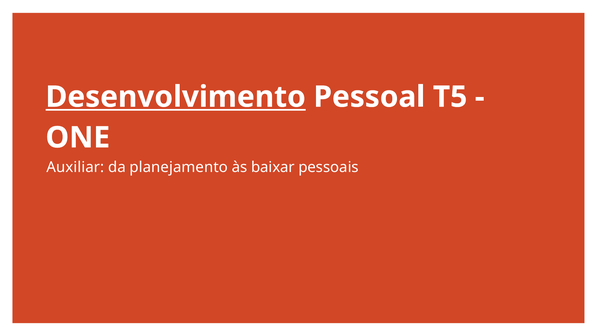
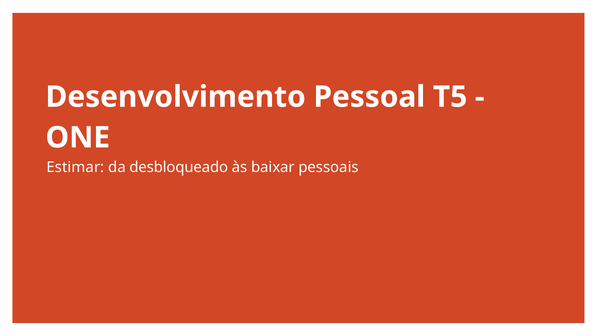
Desenvolvimento underline: present -> none
Auxiliar: Auxiliar -> Estimar
planejamento: planejamento -> desbloqueado
